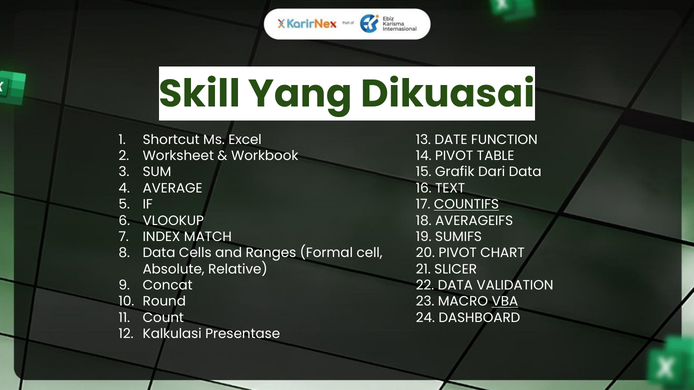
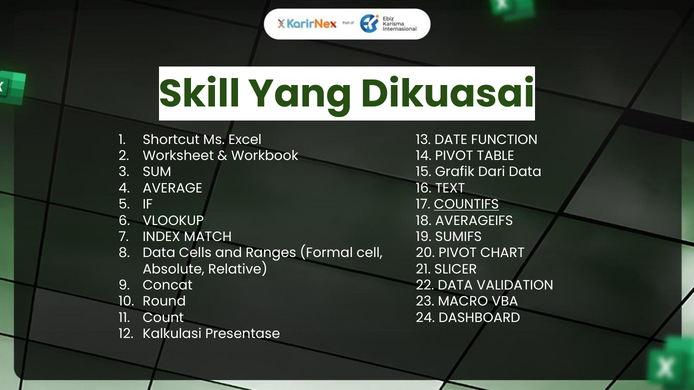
VBA underline: present -> none
